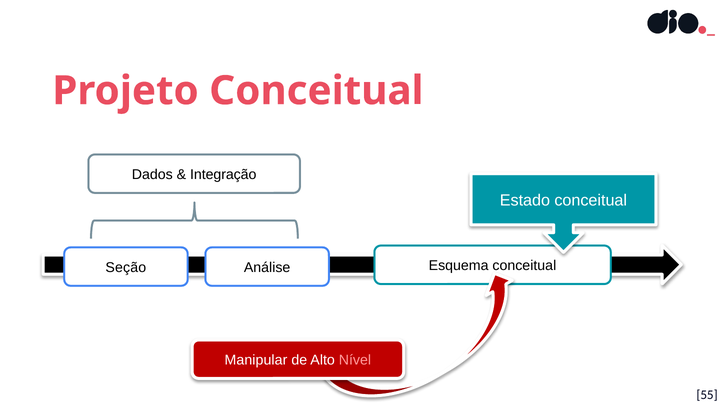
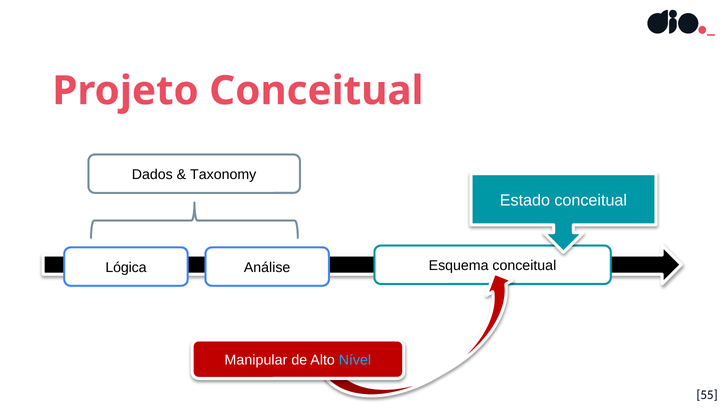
Integração: Integração -> Taxonomy
Seção: Seção -> Lógica
Nível colour: pink -> light blue
